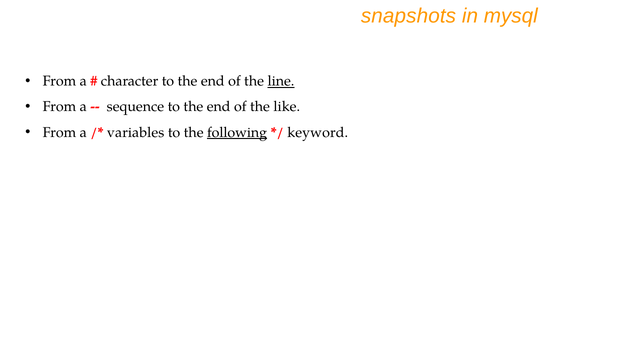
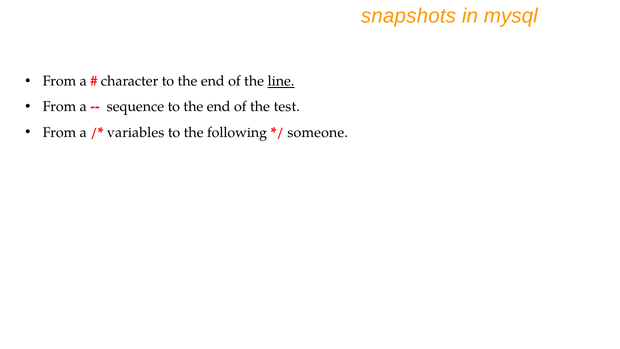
like: like -> test
following underline: present -> none
keyword: keyword -> someone
